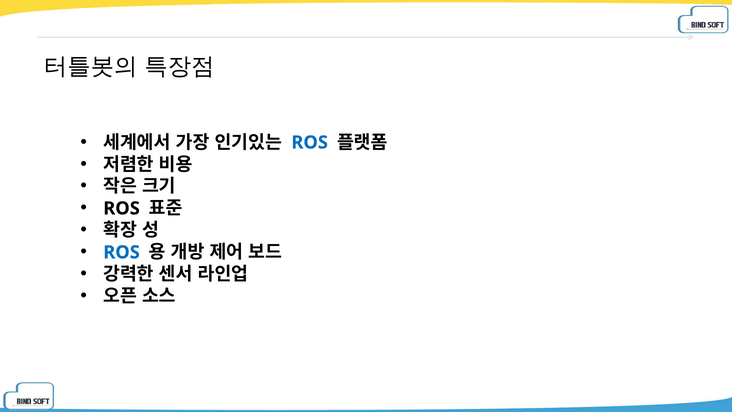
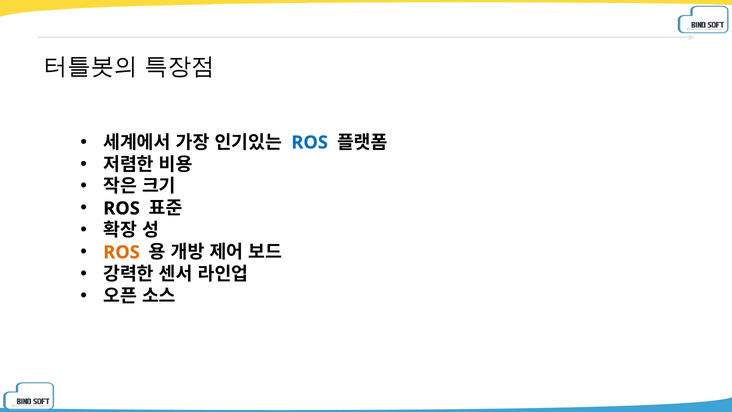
ROS at (122, 252) colour: blue -> orange
